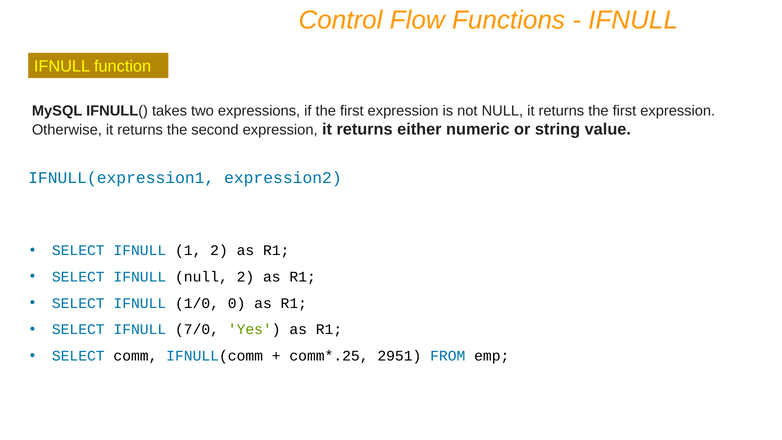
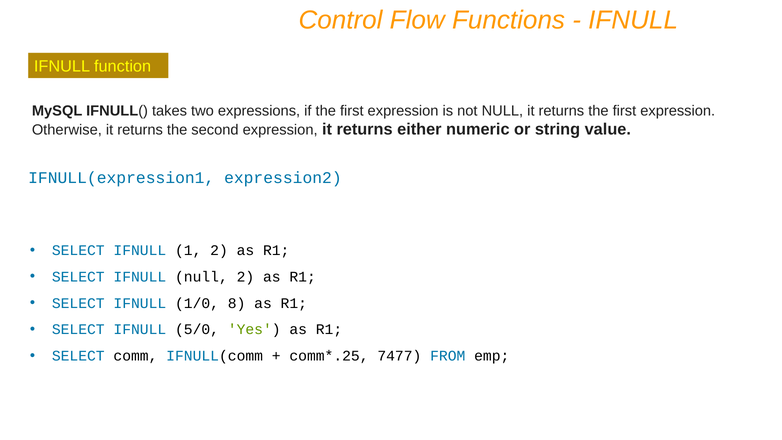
0: 0 -> 8
7/0: 7/0 -> 5/0
2951: 2951 -> 7477
